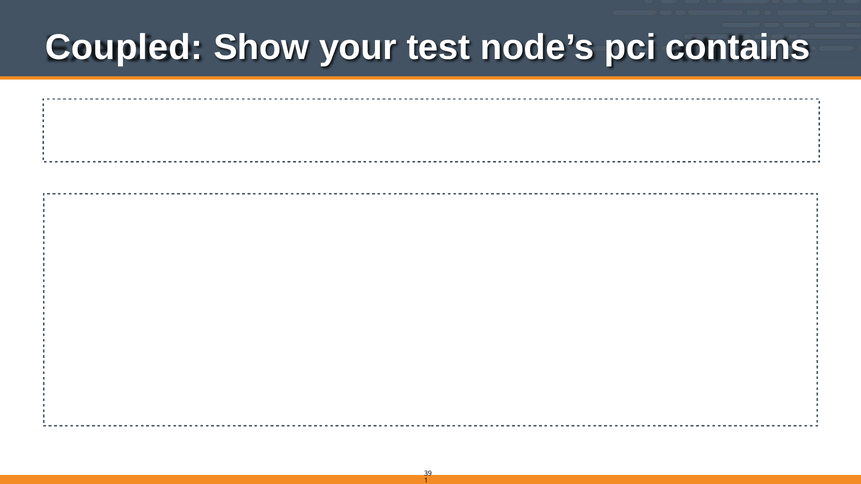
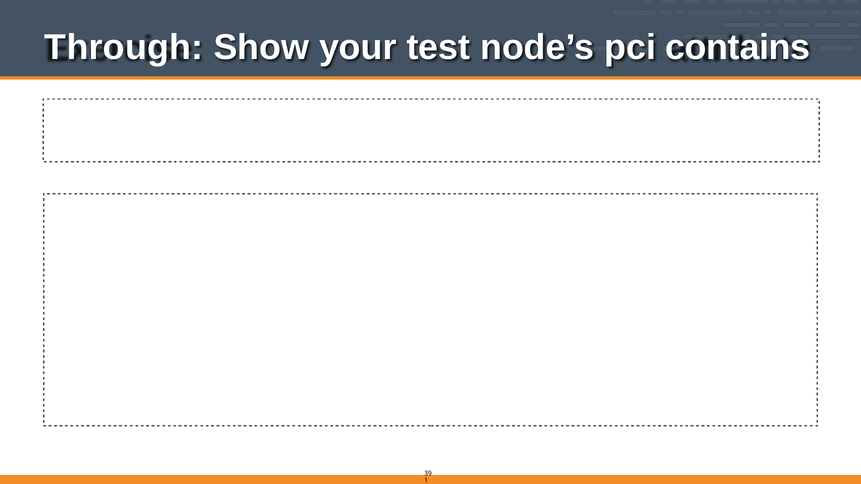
Coupled: Coupled -> Through
